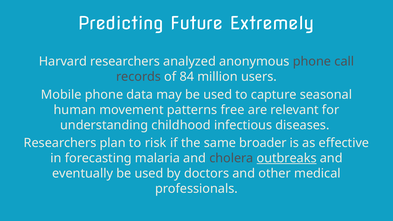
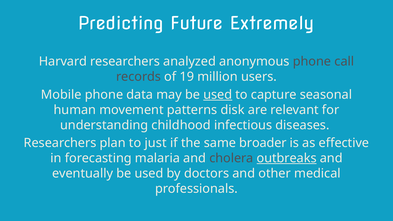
84: 84 -> 19
used at (218, 95) underline: none -> present
free: free -> disk
risk: risk -> just
